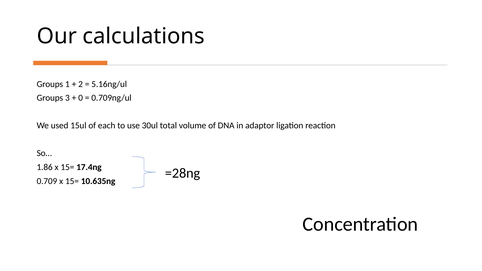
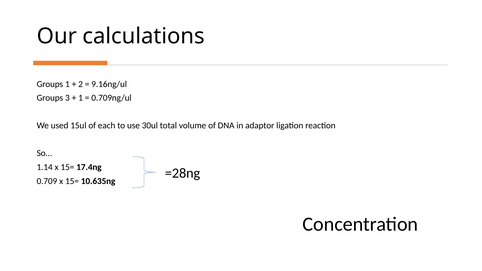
5.16ng/ul: 5.16ng/ul -> 9.16ng/ul
0 at (81, 98): 0 -> 1
1.86: 1.86 -> 1.14
